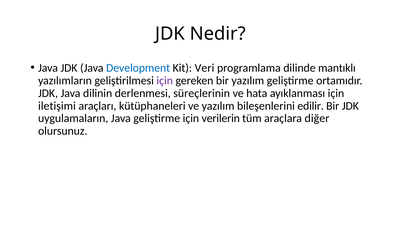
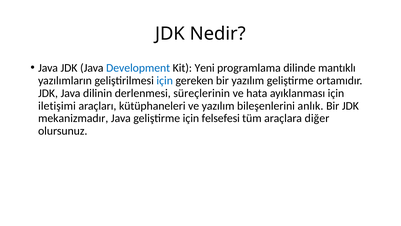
Veri: Veri -> Yeni
için at (165, 80) colour: purple -> blue
edilir: edilir -> anlık
uygulamaların: uygulamaların -> mekanizmadır
verilerin: verilerin -> felsefesi
